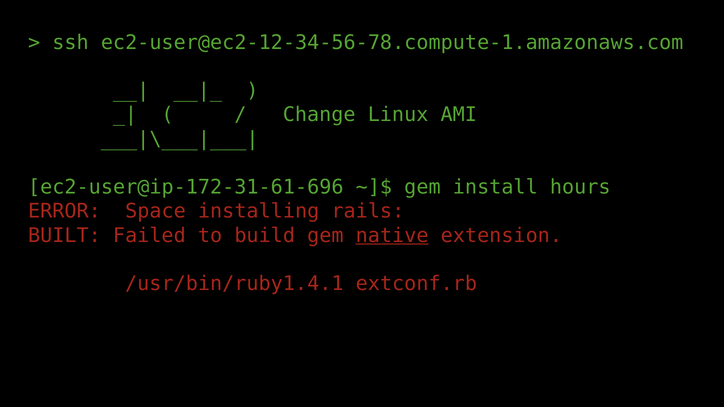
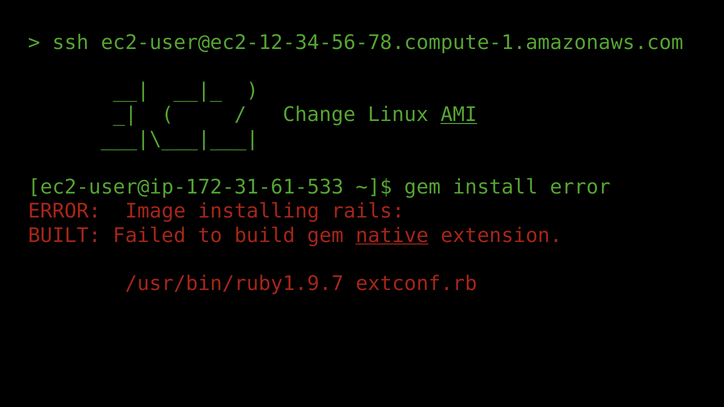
AMI underline: none -> present
ec2-user@ip-172-31-61-696: ec2-user@ip-172-31-61-696 -> ec2-user@ip-172-31-61-533
install hours: hours -> error
Space: Space -> Image
/usr/bin/ruby1.4.1: /usr/bin/ruby1.4.1 -> /usr/bin/ruby1.9.7
